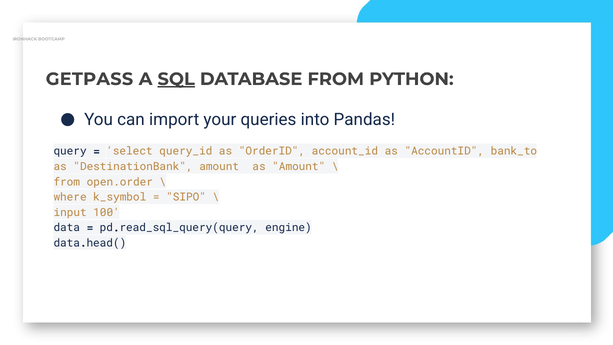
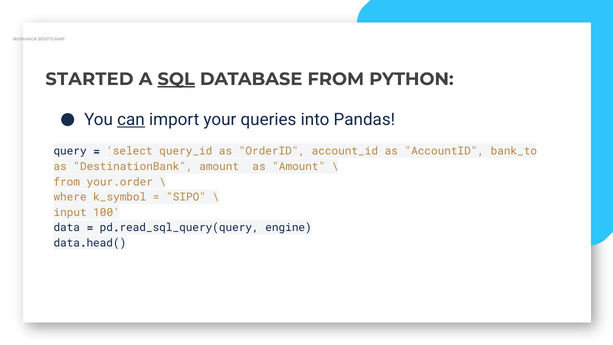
GETPASS: GETPASS -> STARTED
can underline: none -> present
open.order: open.order -> your.order
